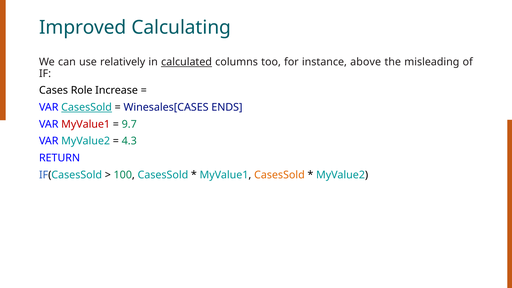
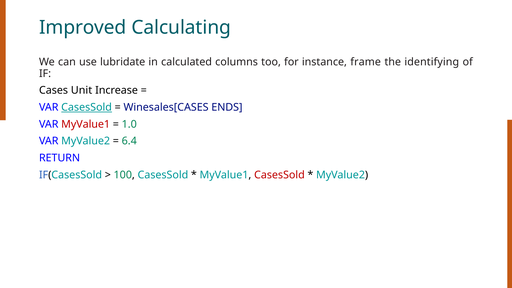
relatively: relatively -> lubridate
calculated underline: present -> none
above: above -> frame
misleading: misleading -> identifying
Role: Role -> Unit
9.7: 9.7 -> 1.0
4.3: 4.3 -> 6.4
CasesSold at (279, 175) colour: orange -> red
